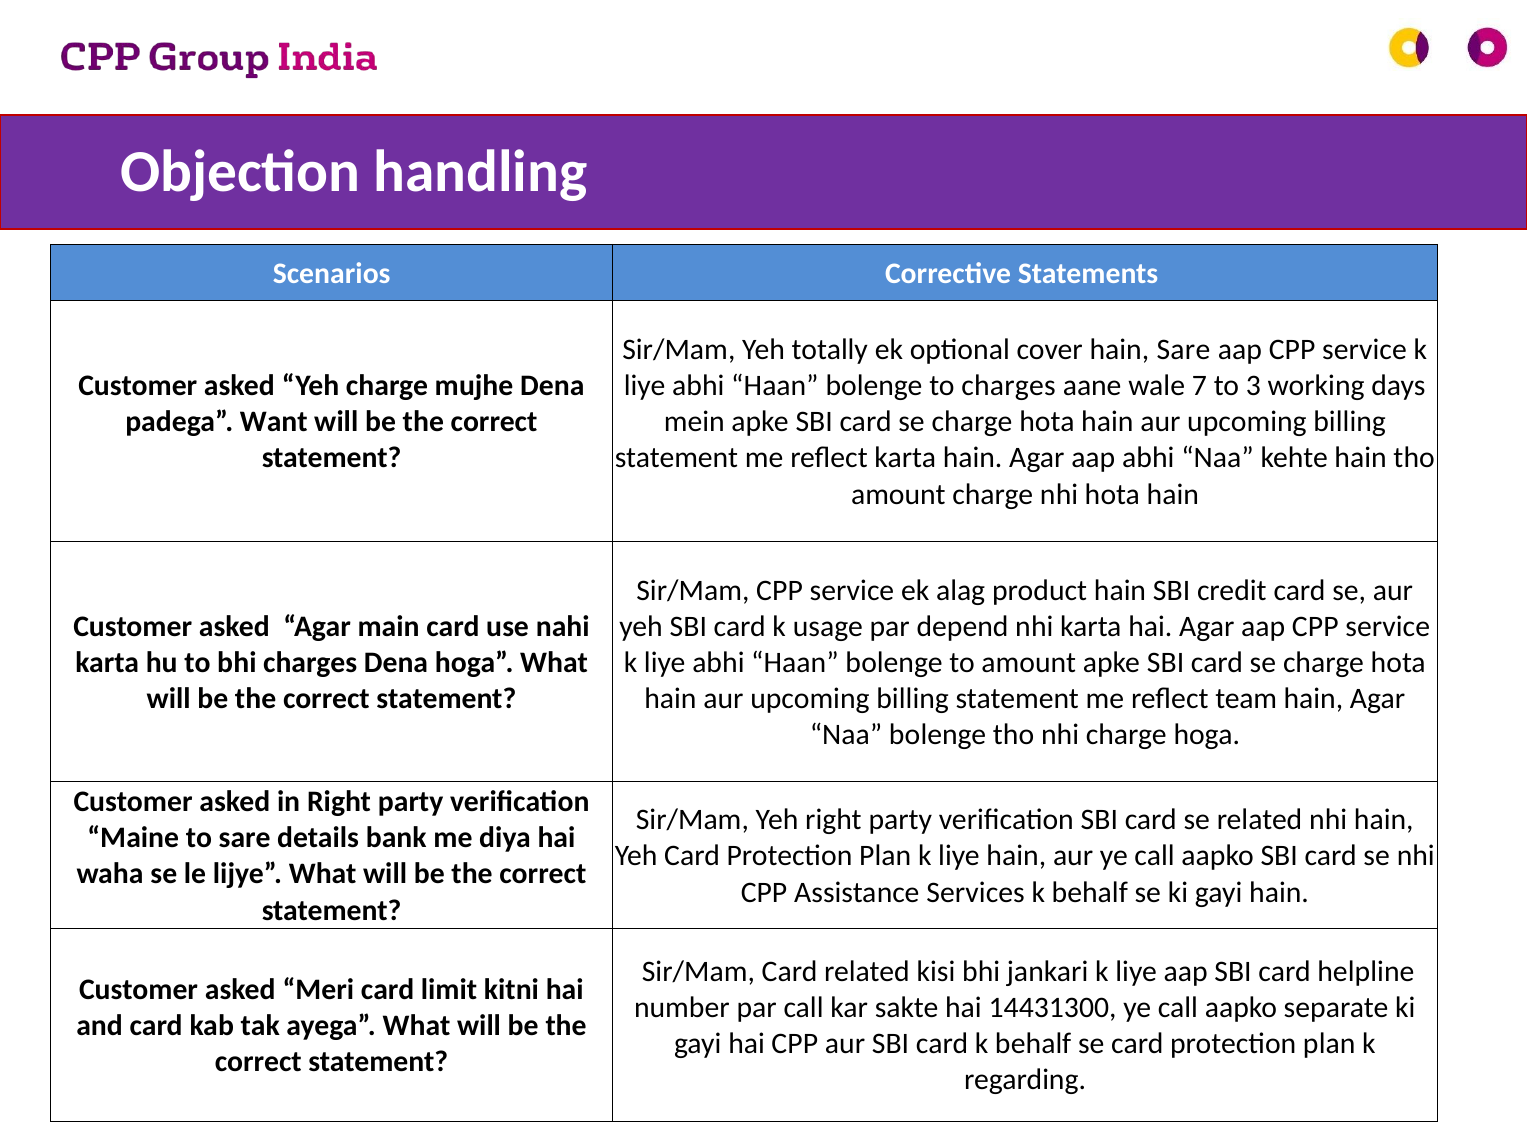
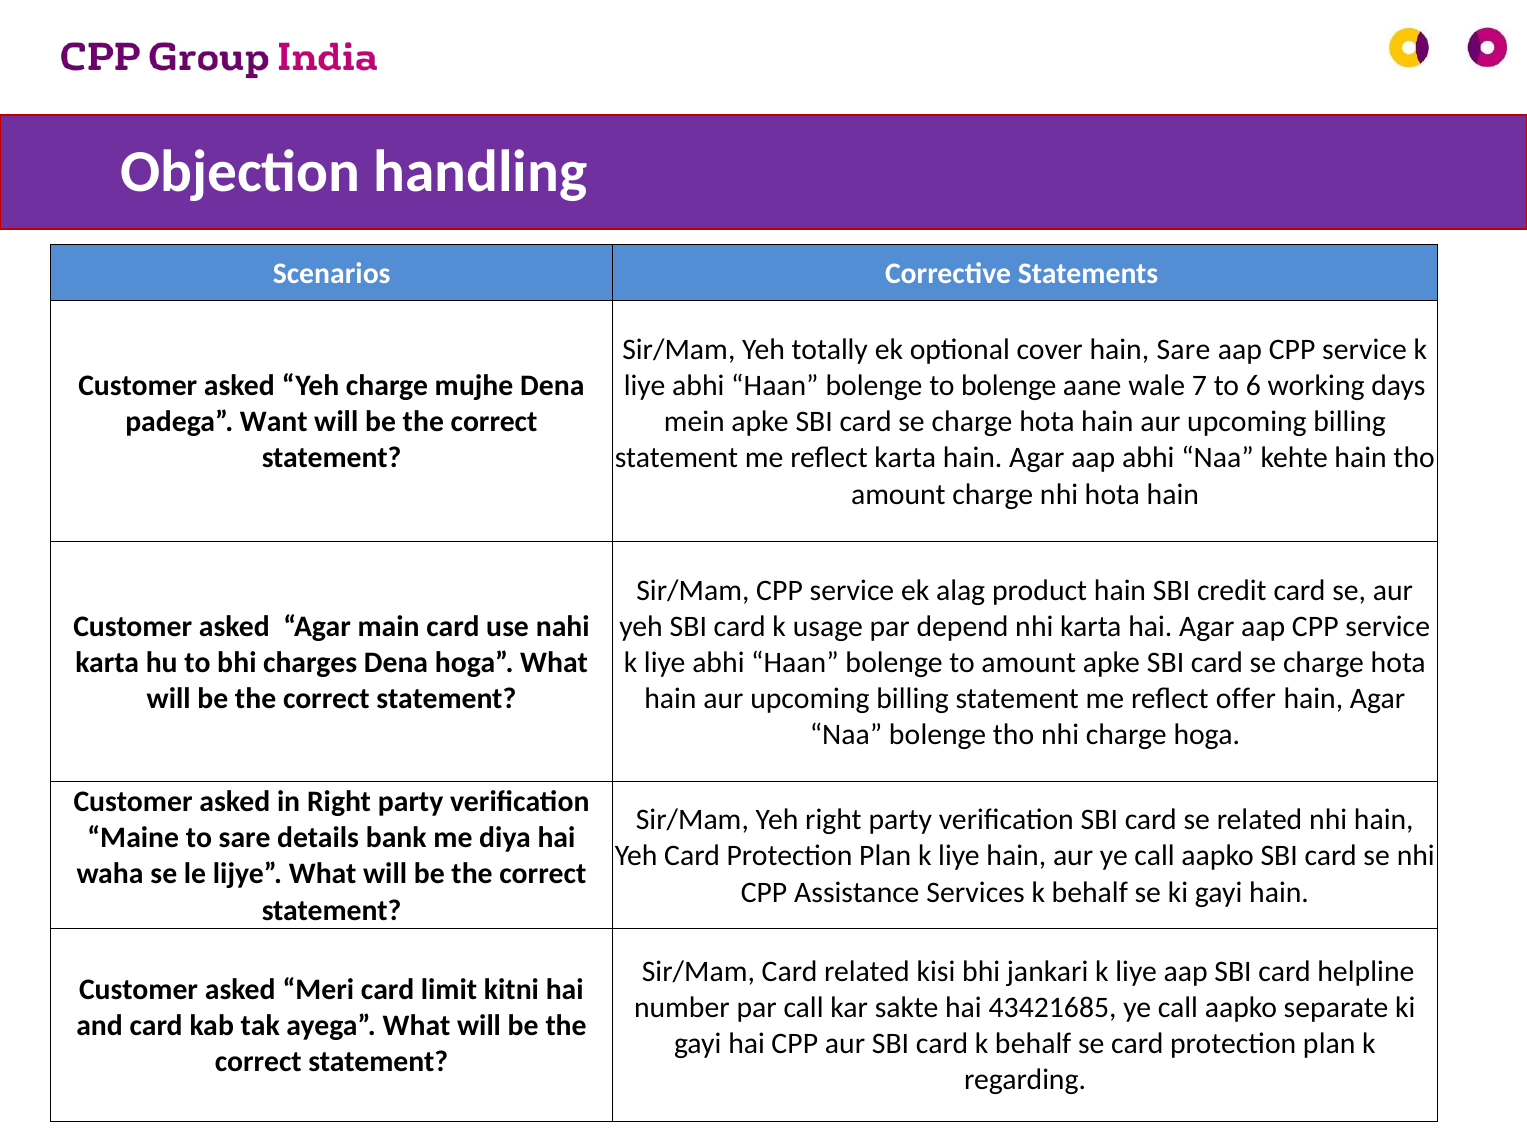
to charges: charges -> bolenge
3: 3 -> 6
team: team -> offer
14431300: 14431300 -> 43421685
